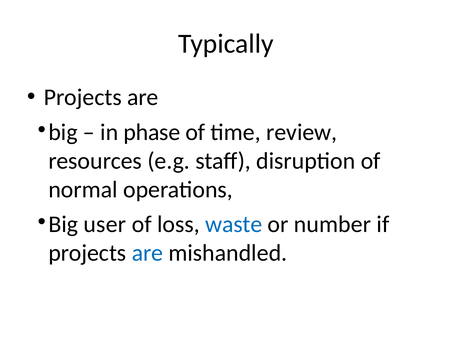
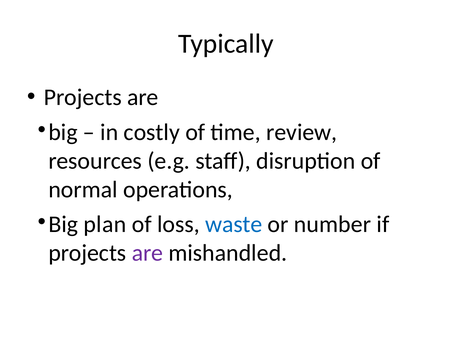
phase: phase -> costly
user: user -> plan
are at (147, 253) colour: blue -> purple
